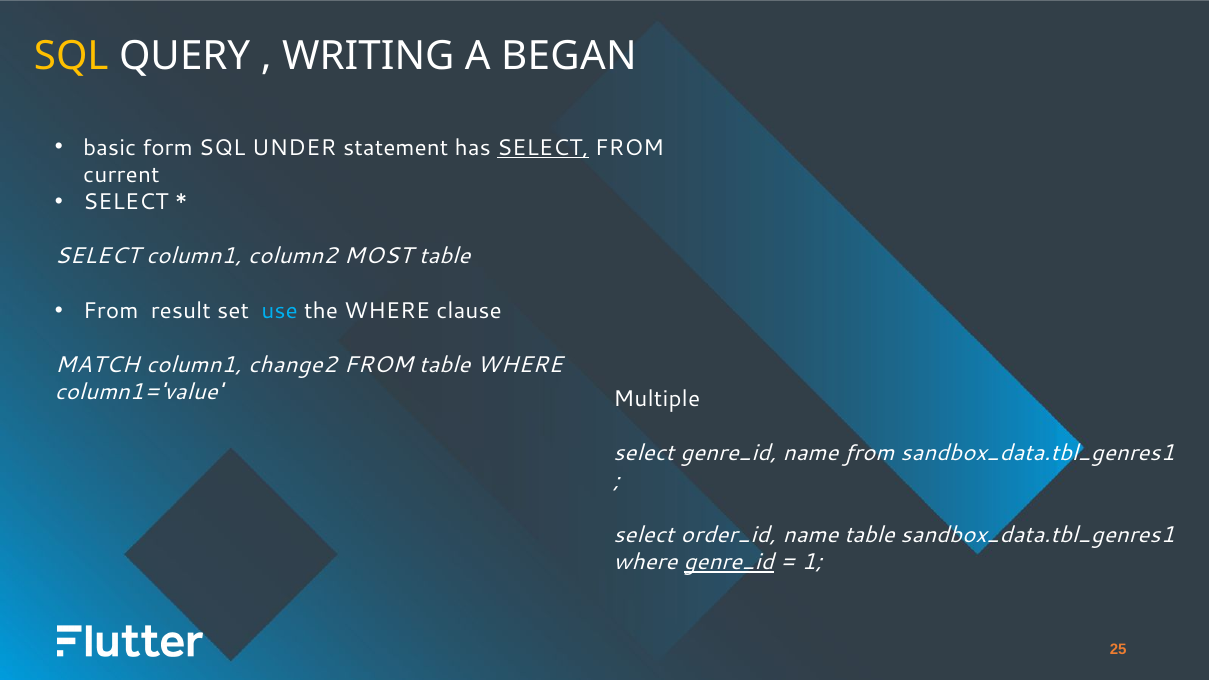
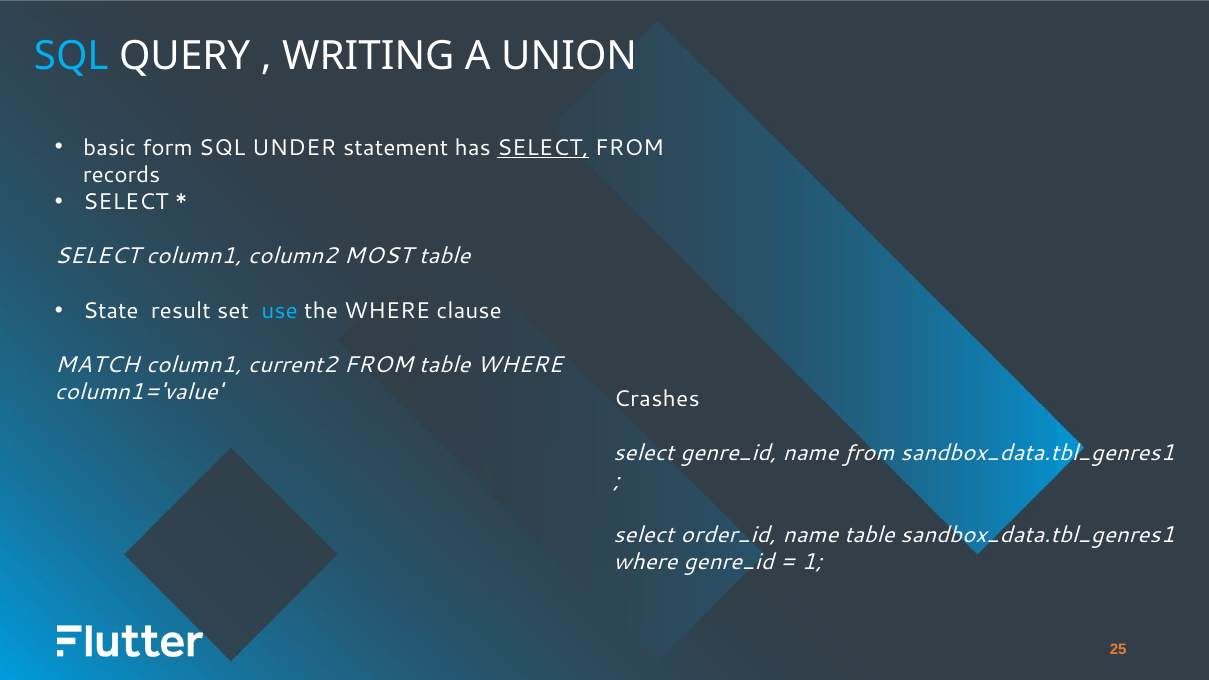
SQL at (71, 56) colour: yellow -> light blue
BEGAN: BEGAN -> UNION
current: current -> records
From at (111, 311): From -> State
change2: change2 -> current2
Multiple: Multiple -> Crashes
genre_id at (729, 562) underline: present -> none
